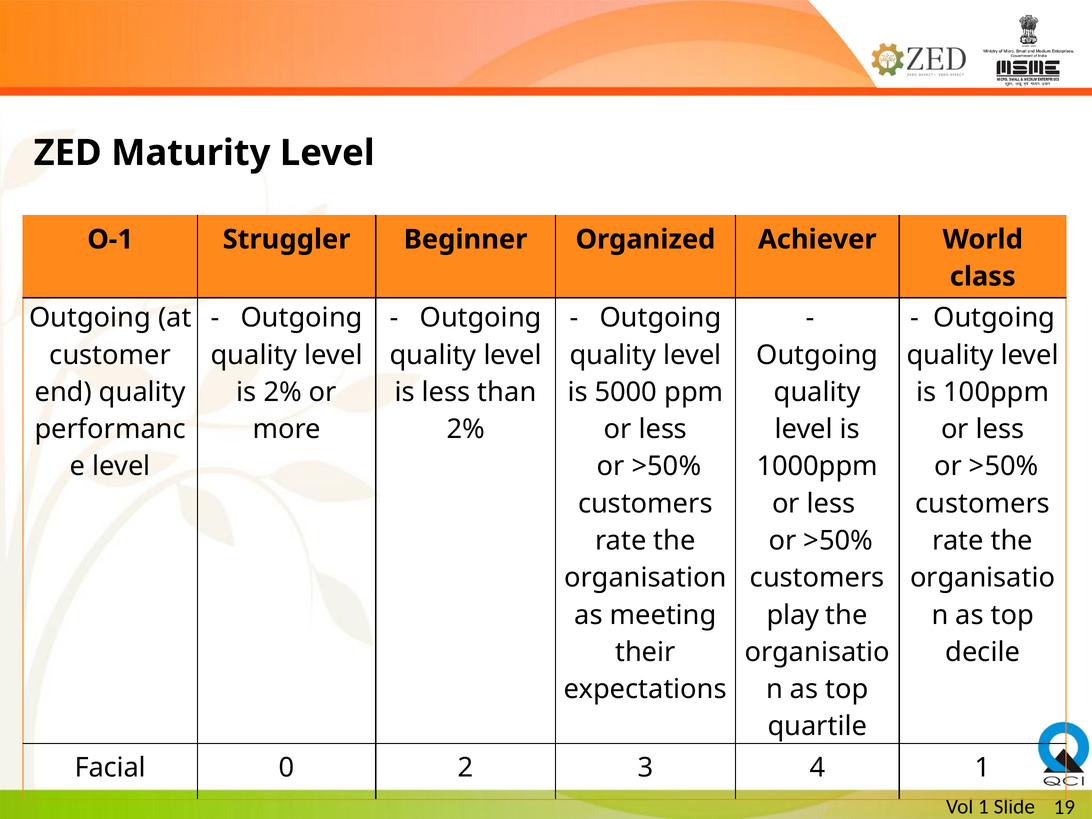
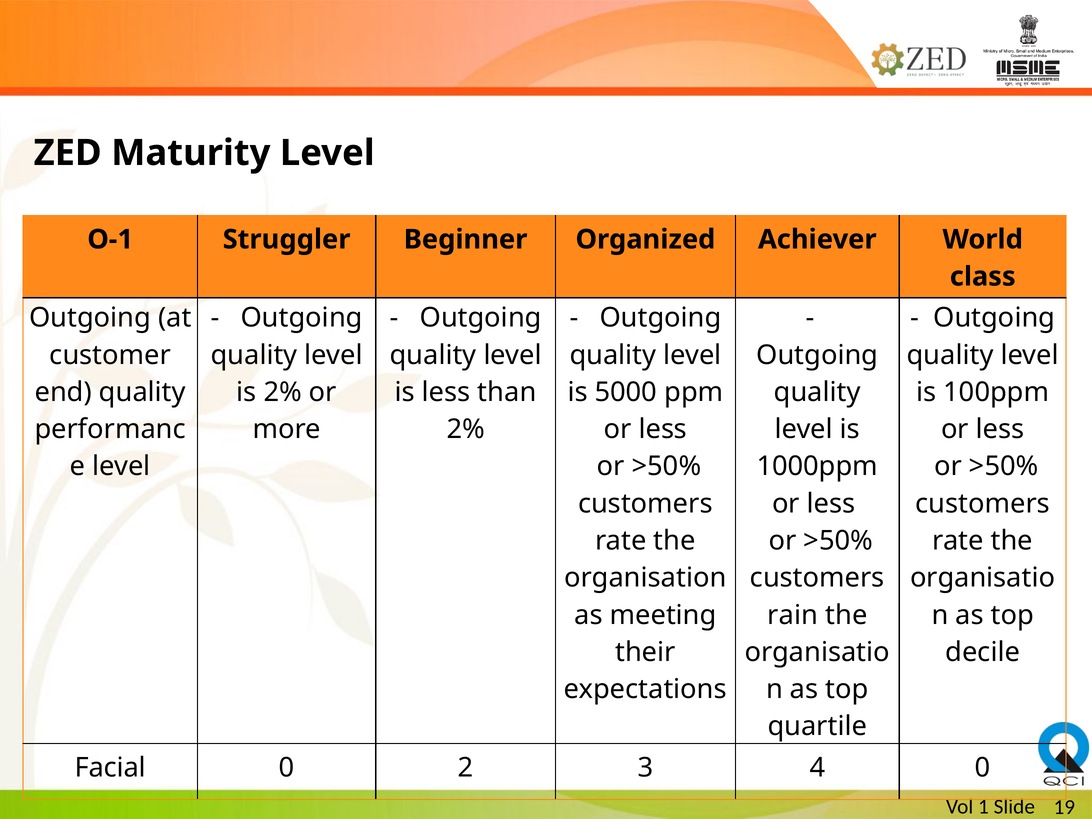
play: play -> rain
4 1: 1 -> 0
